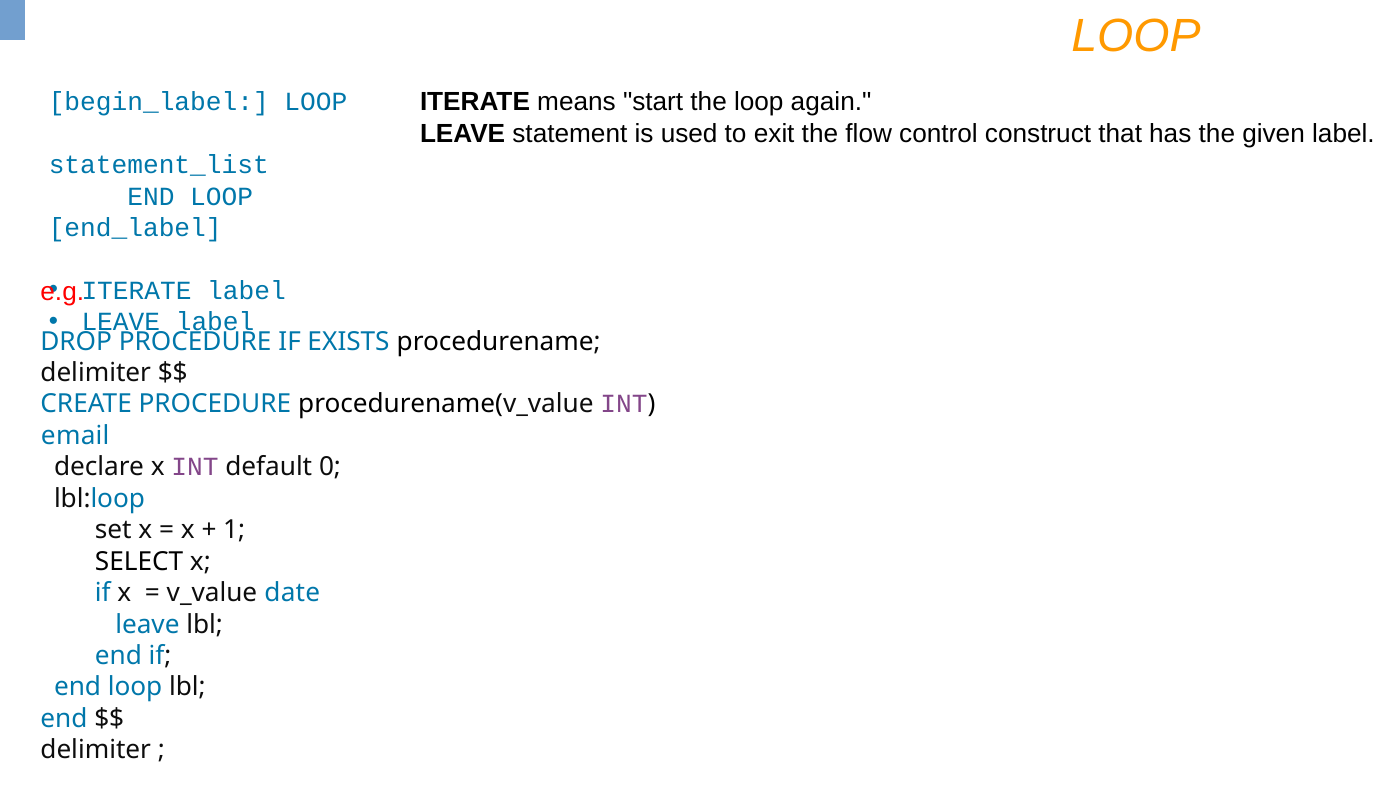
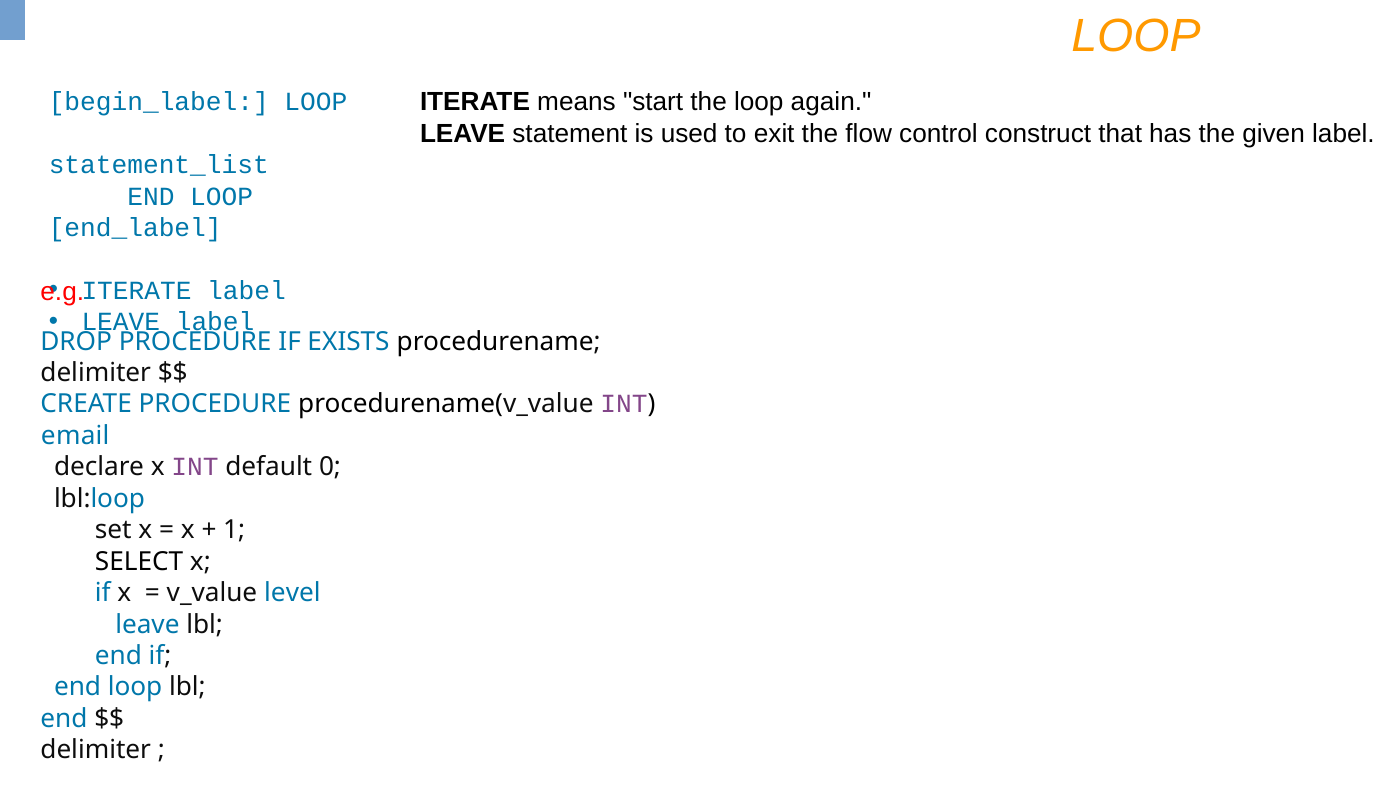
date: date -> level
